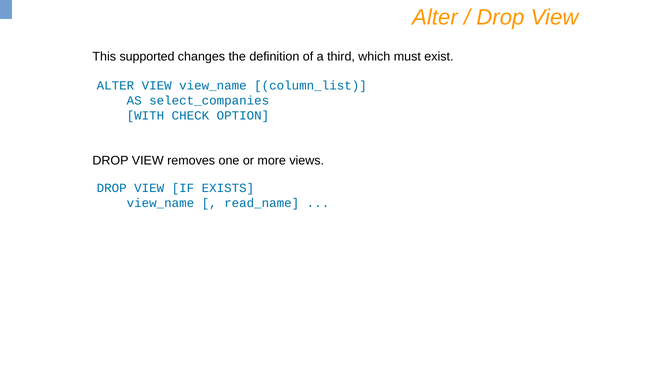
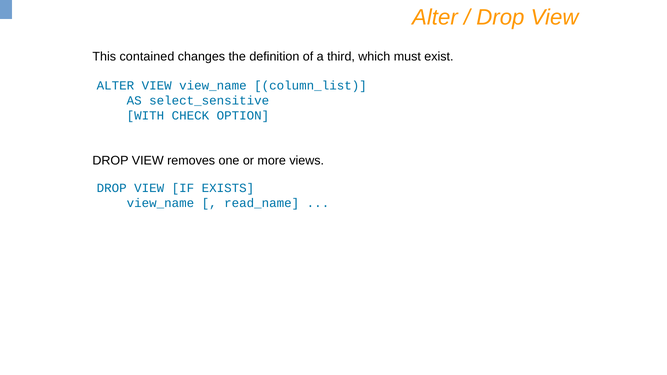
supported: supported -> contained
select_companies: select_companies -> select_sensitive
